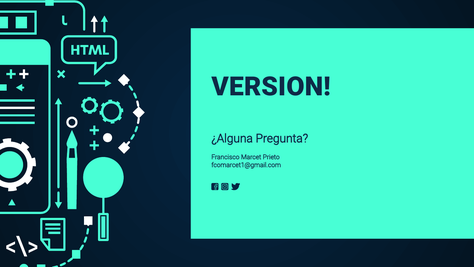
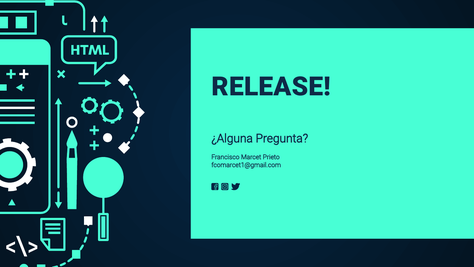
VERSION: VERSION -> RELEASE
